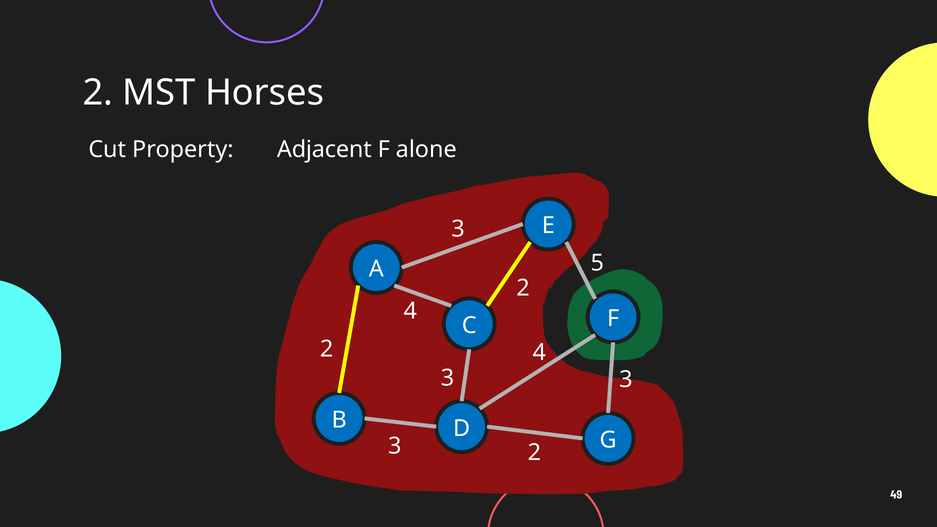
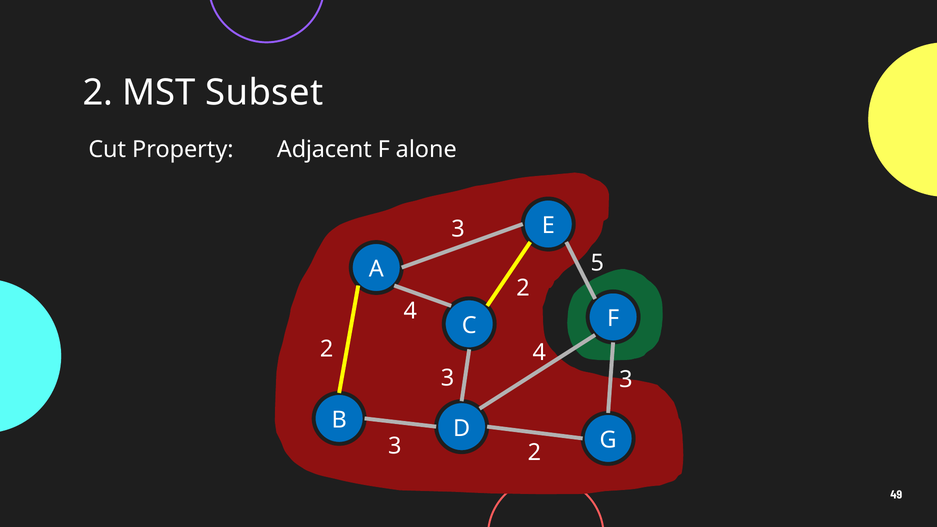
Horses: Horses -> Subset
